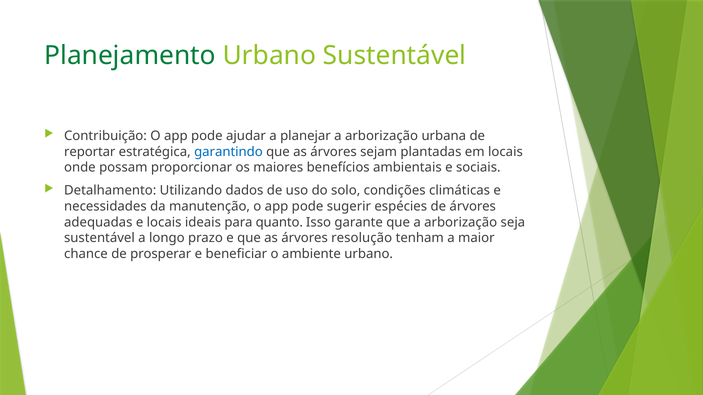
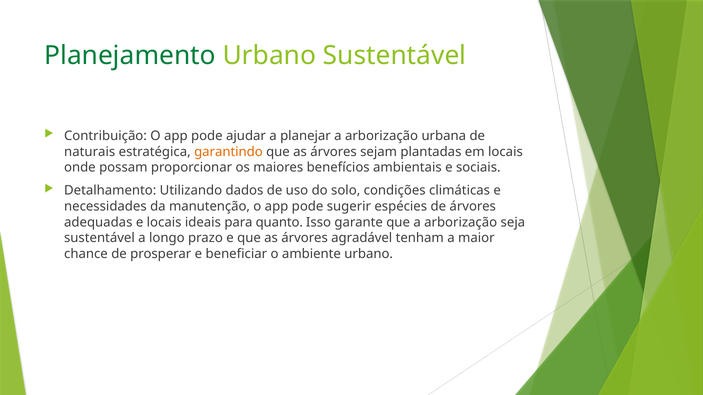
reportar: reportar -> naturais
garantindo colour: blue -> orange
resolução: resolução -> agradável
